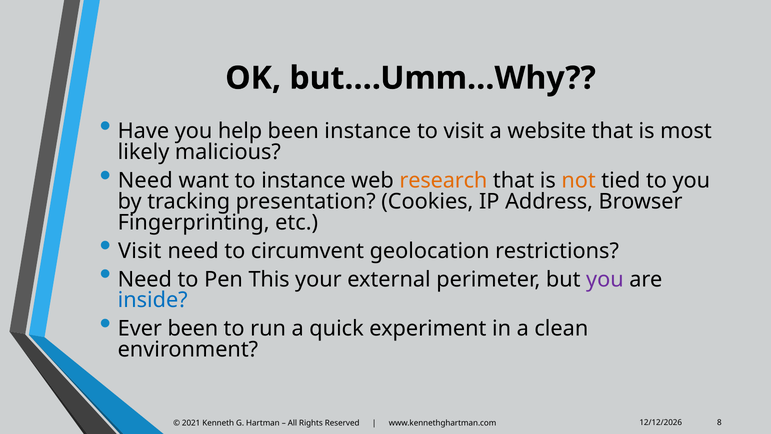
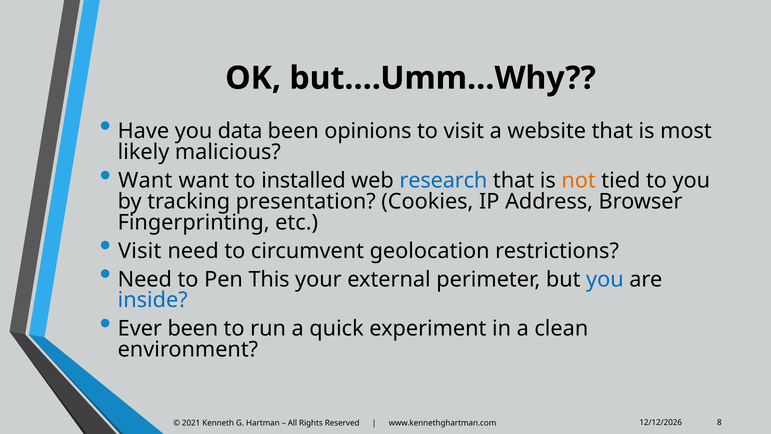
help: help -> data
been instance: instance -> opinions
Need at (145, 181): Need -> Want
to instance: instance -> installed
research colour: orange -> blue
you at (605, 279) colour: purple -> blue
